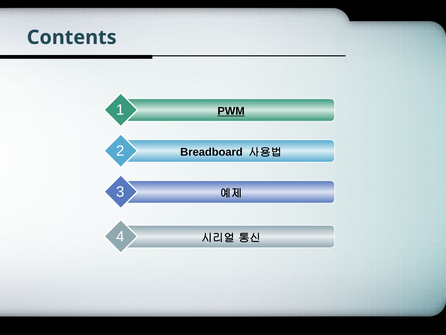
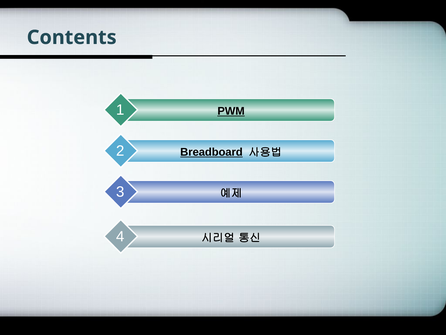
Breadboard underline: none -> present
